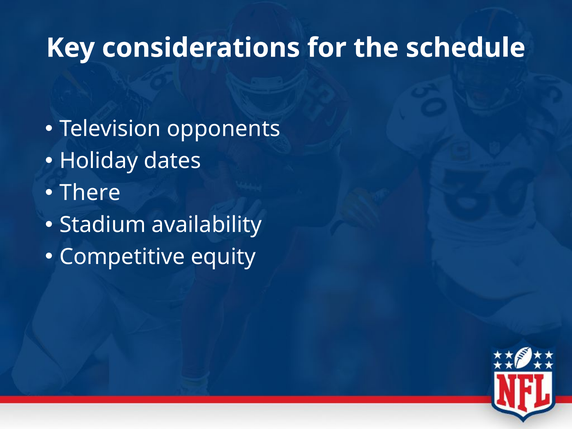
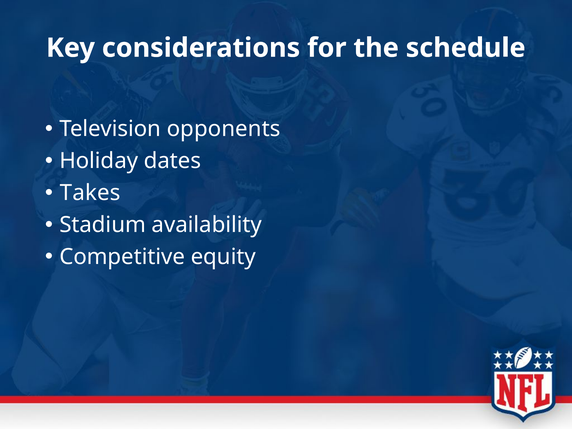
There: There -> Takes
